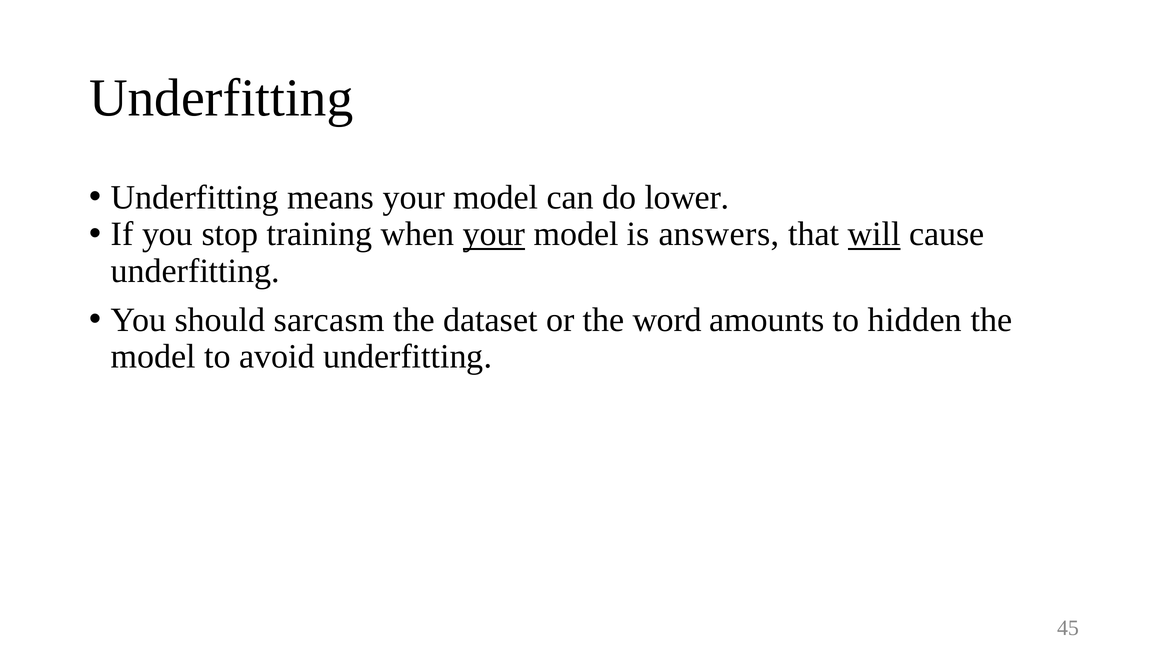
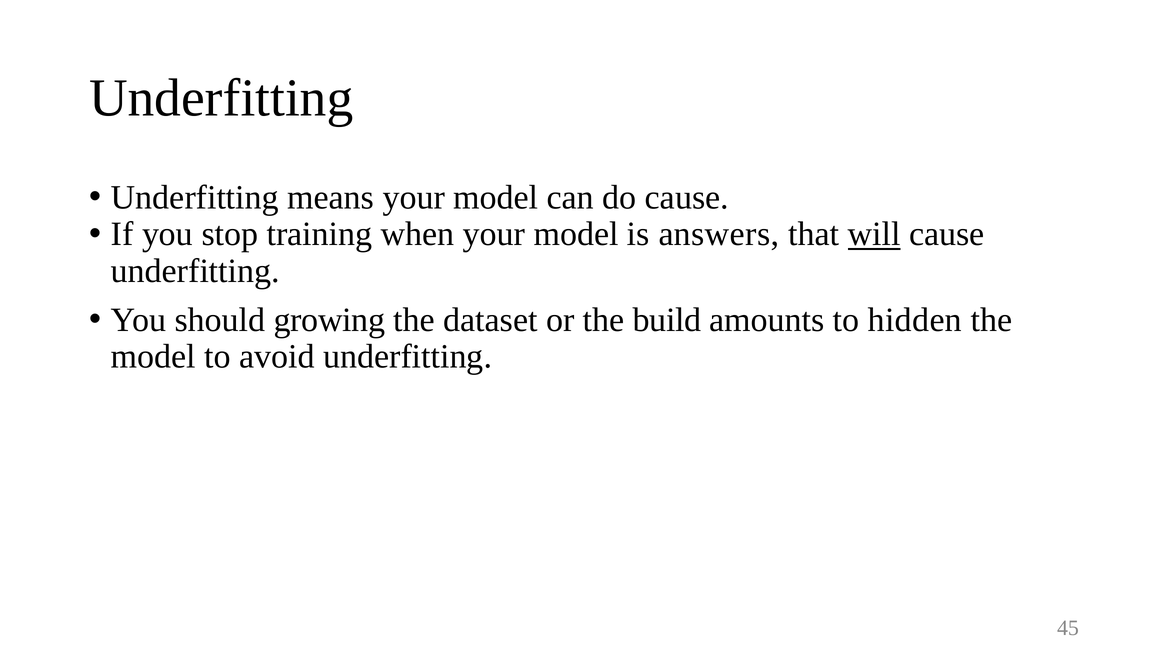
do lower: lower -> cause
your at (494, 234) underline: present -> none
sarcasm: sarcasm -> growing
word: word -> build
